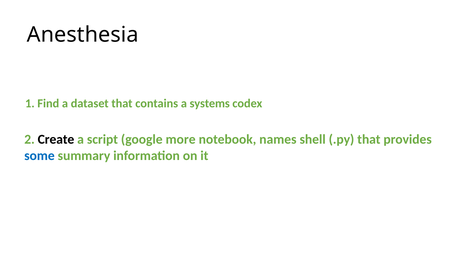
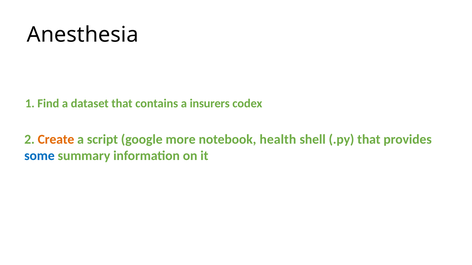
systems: systems -> insurers
Create colour: black -> orange
names: names -> health
